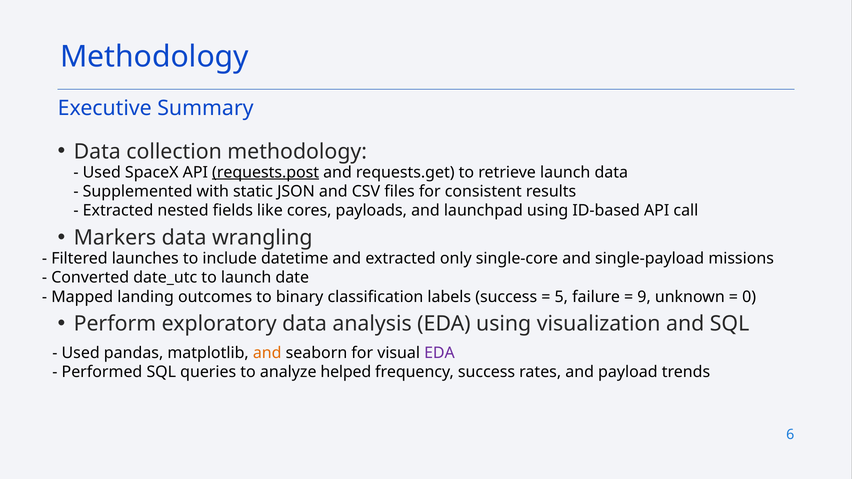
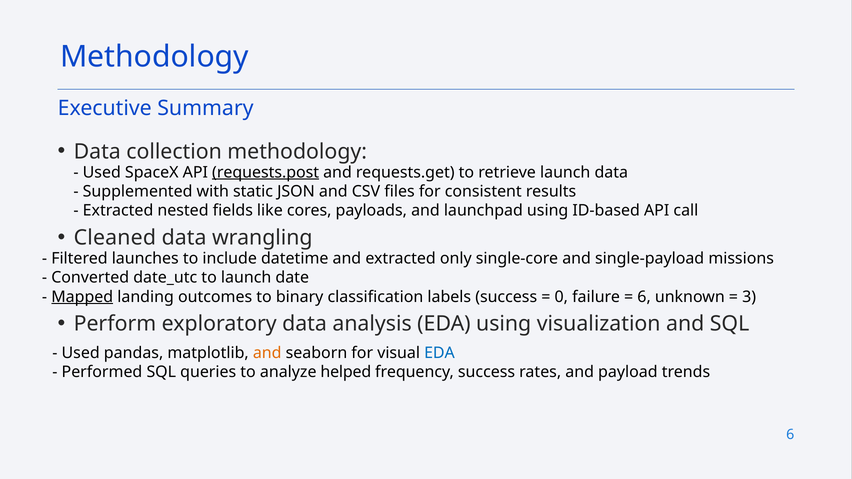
Markers: Markers -> Cleaned
Mapped underline: none -> present
5: 5 -> 0
9 at (644, 297): 9 -> 6
0: 0 -> 3
EDA at (439, 353) colour: purple -> blue
